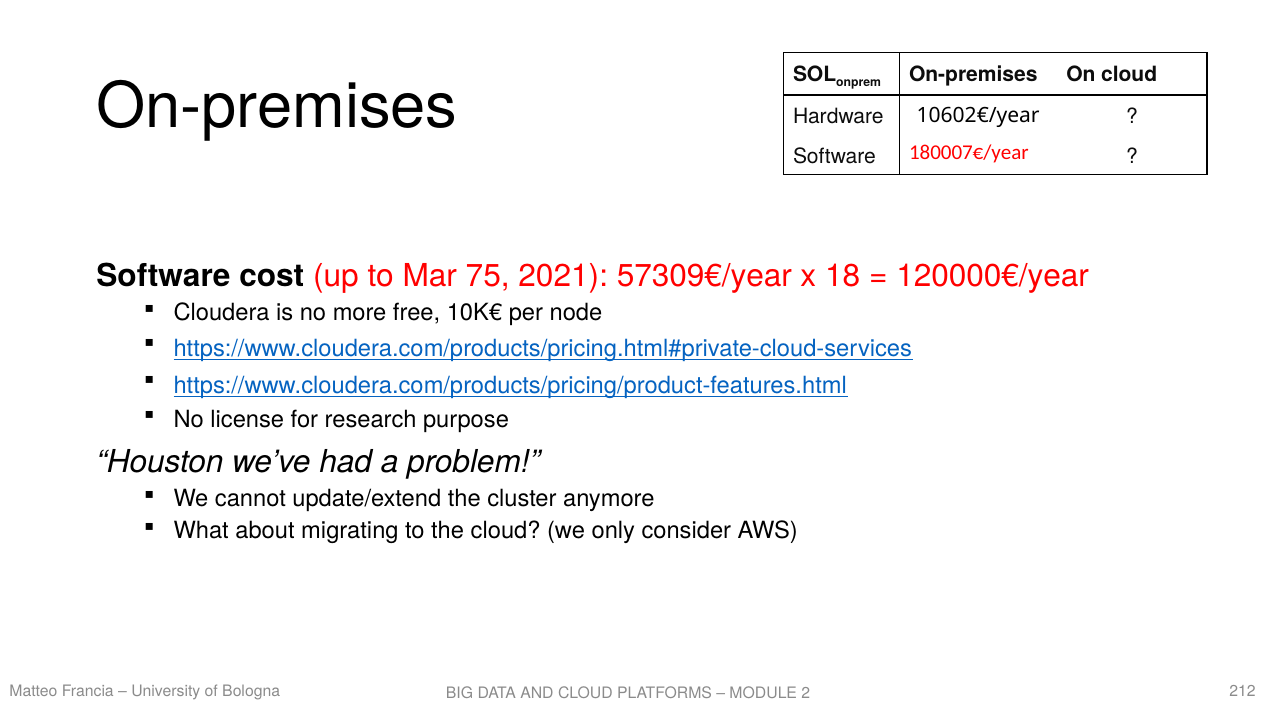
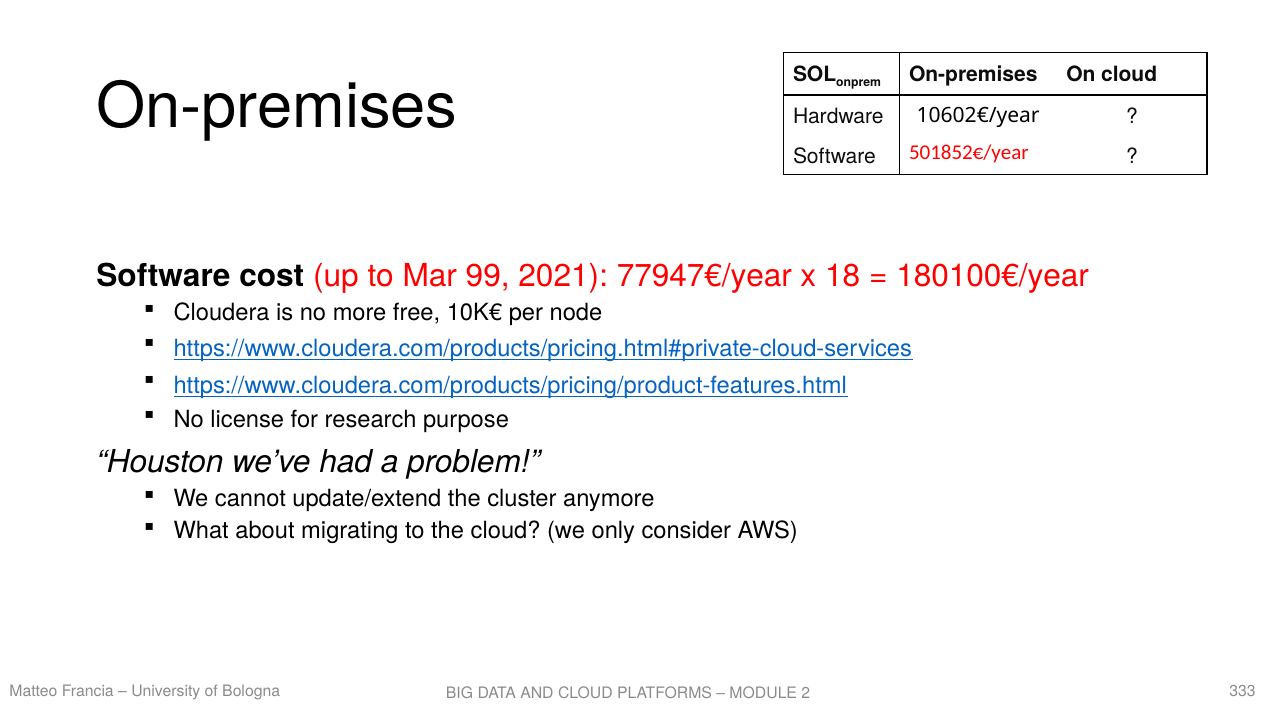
180007€/year: 180007€/year -> 501852€/year
75: 75 -> 99
57309€/year: 57309€/year -> 77947€/year
120000€/year: 120000€/year -> 180100€/year
212: 212 -> 333
